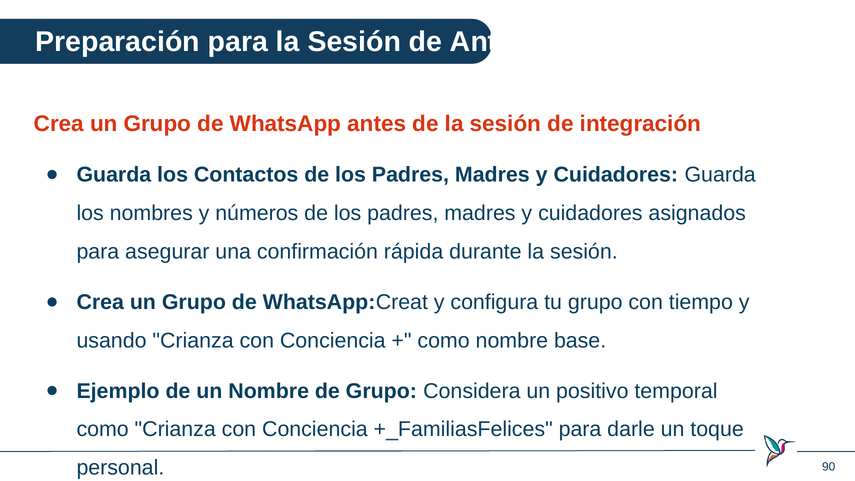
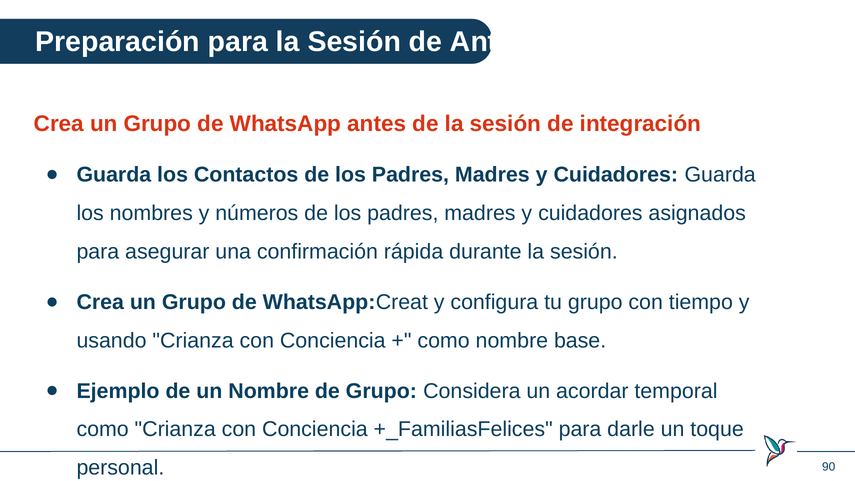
positivo: positivo -> acordar
